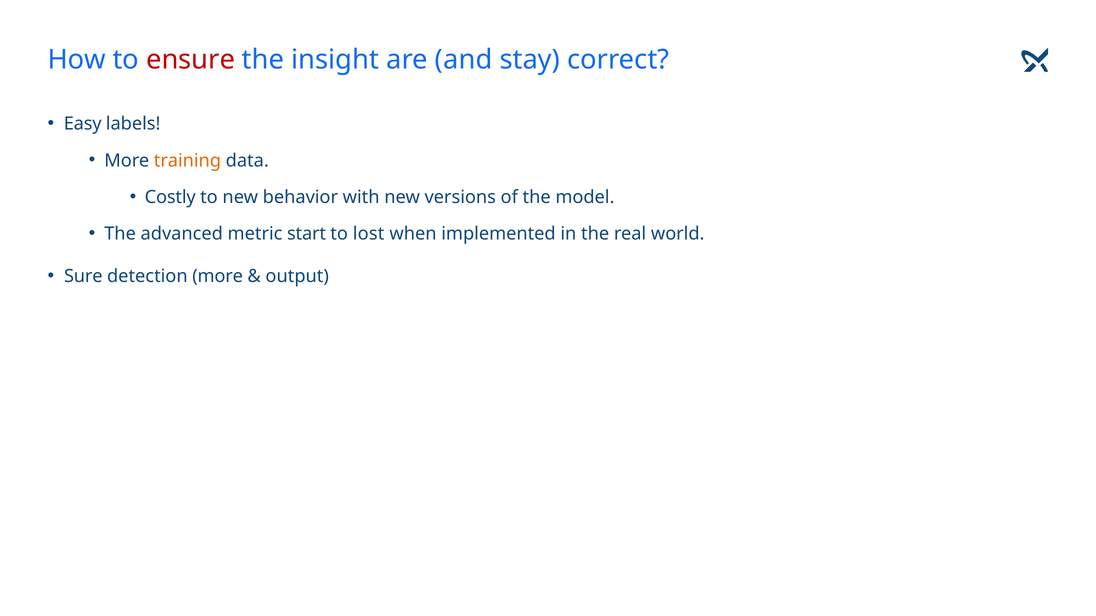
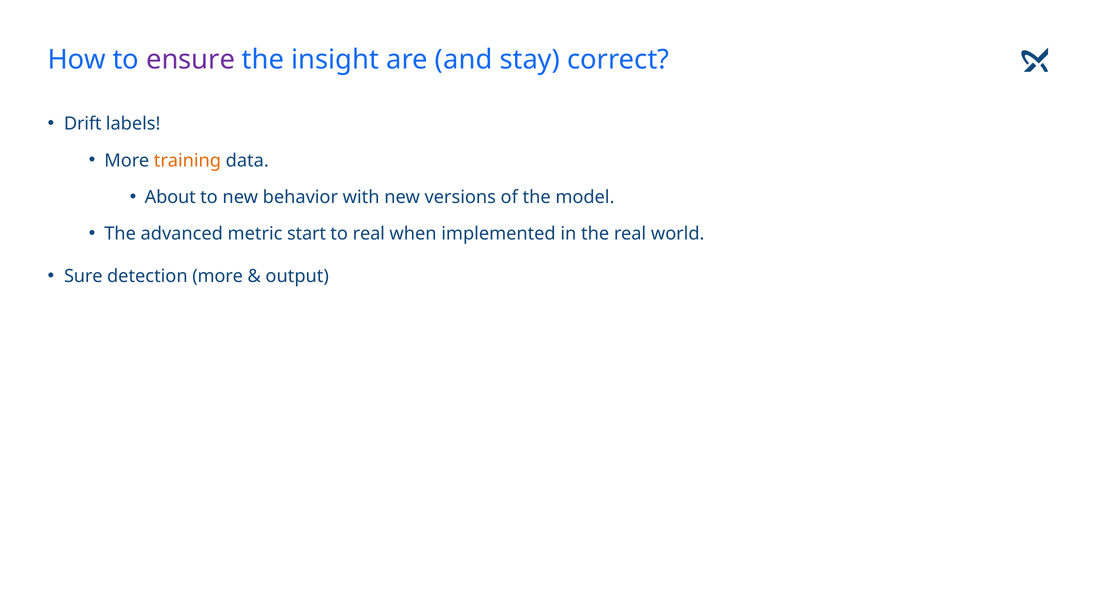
ensure colour: red -> purple
Easy: Easy -> Drift
Costly: Costly -> About
to lost: lost -> real
